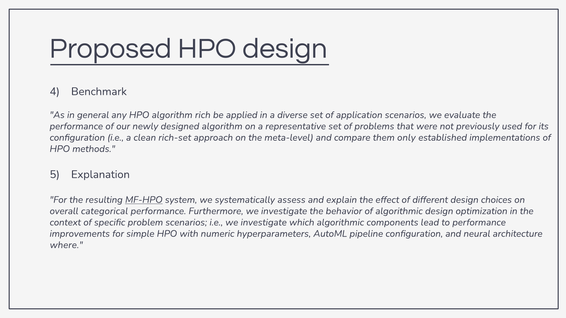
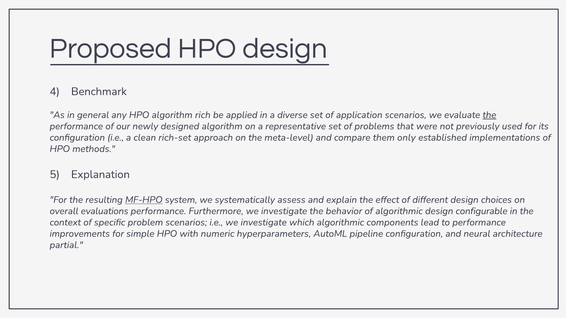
the at (489, 115) underline: none -> present
categorical: categorical -> evaluations
optimization: optimization -> configurable
where: where -> partial
